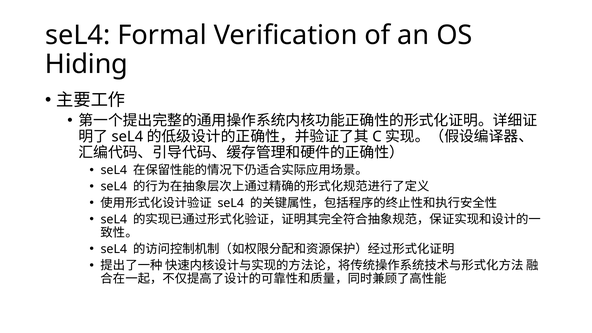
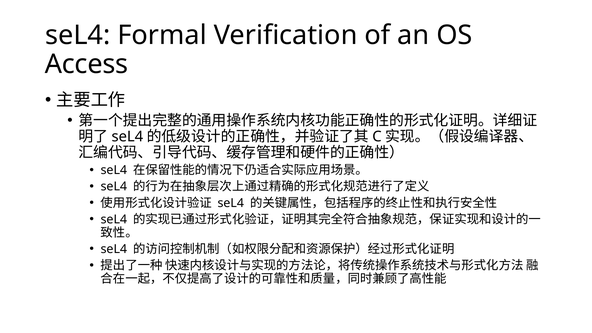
Hiding: Hiding -> Access
